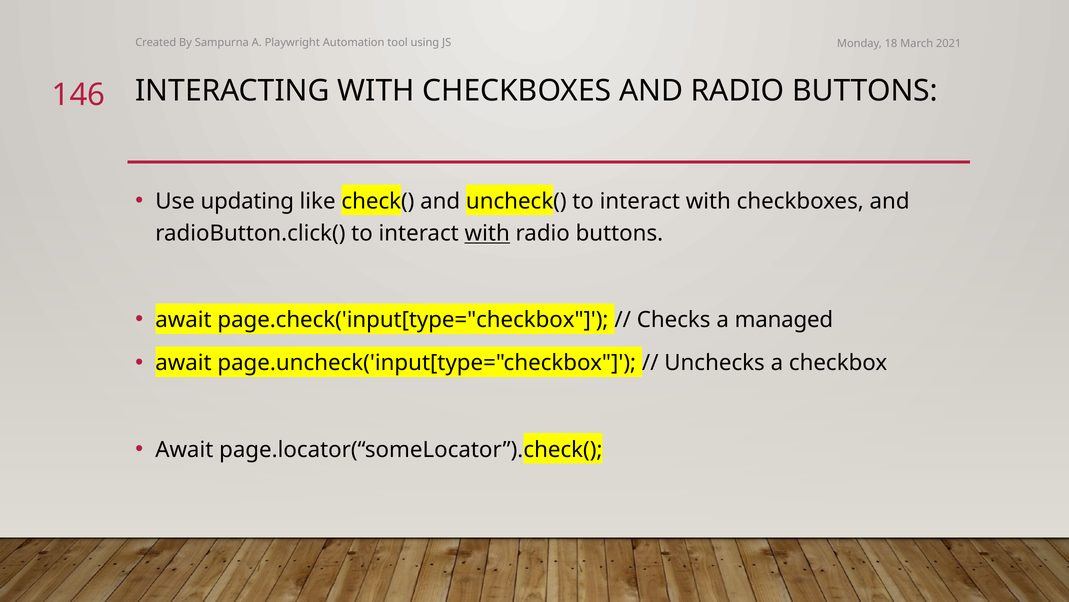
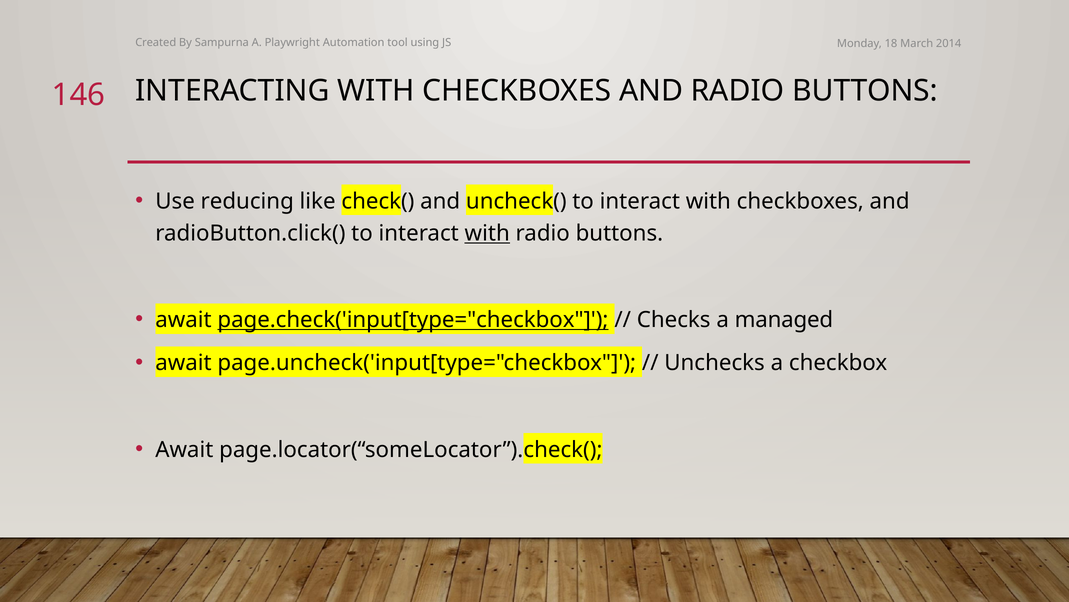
2021: 2021 -> 2014
updating: updating -> reducing
page.check('input[type="checkbox underline: none -> present
